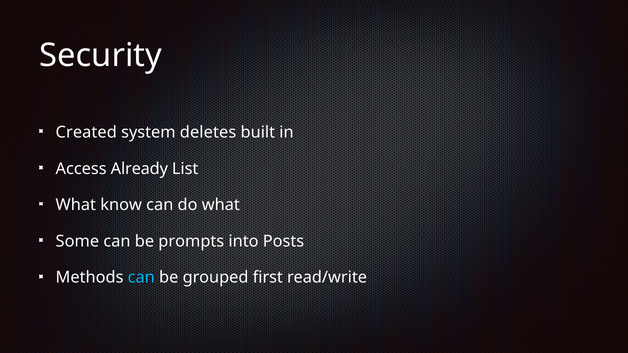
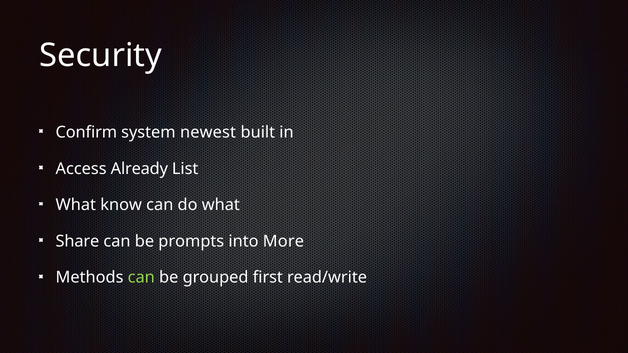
Created: Created -> Confirm
deletes: deletes -> newest
Some: Some -> Share
Posts: Posts -> More
can at (141, 278) colour: light blue -> light green
